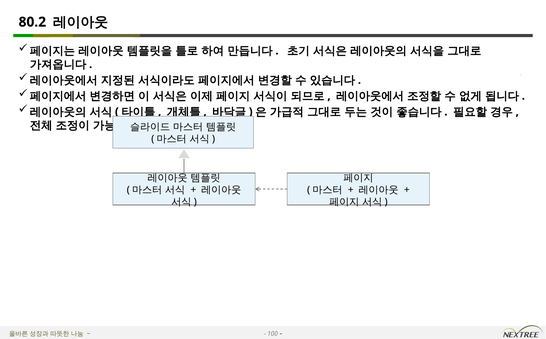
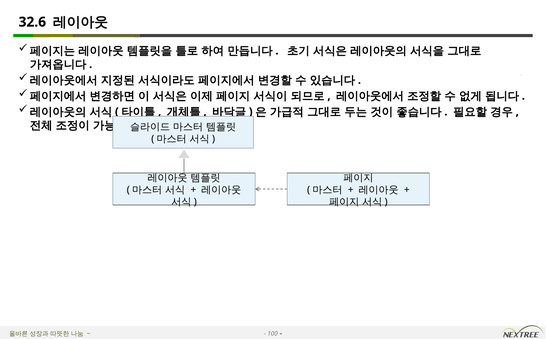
80.2: 80.2 -> 32.6
